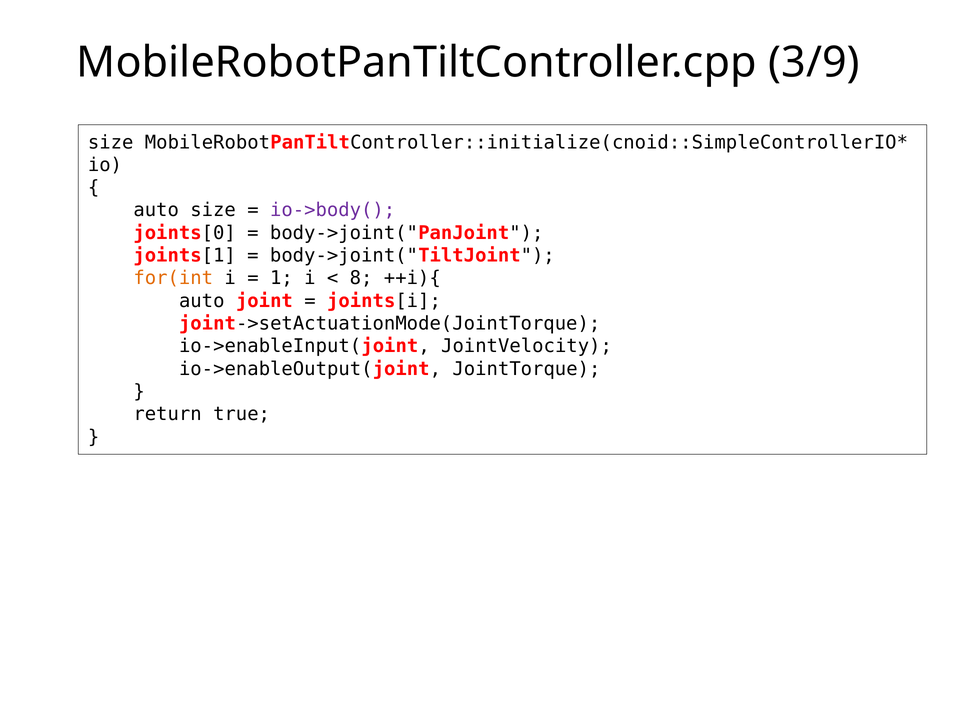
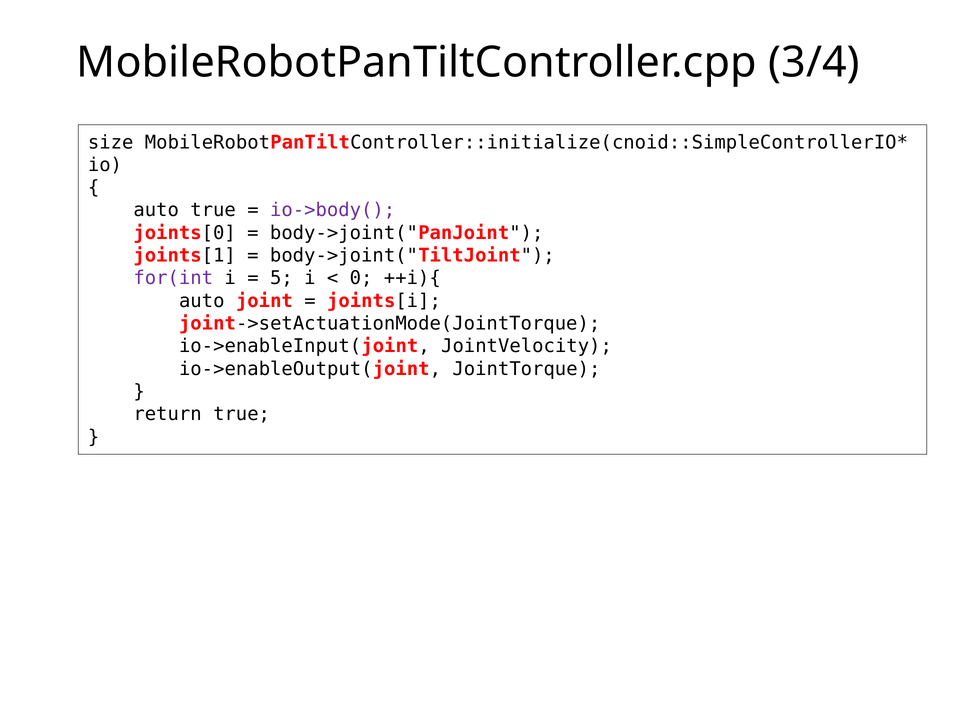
3/9: 3/9 -> 3/4
auto size: size -> true
for(int colour: orange -> purple
1: 1 -> 5
8: 8 -> 0
